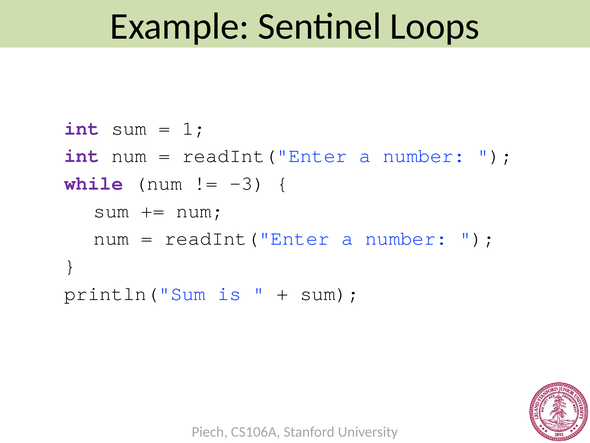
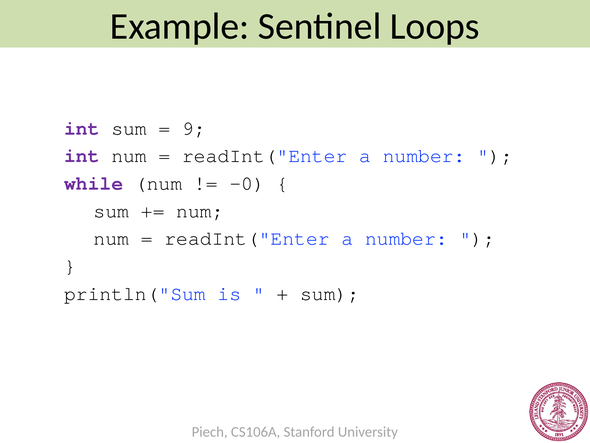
1: 1 -> 9
-3: -3 -> -0
